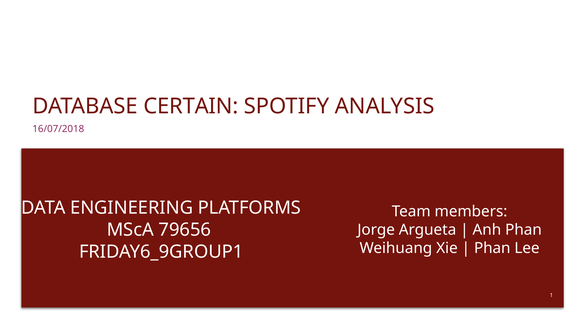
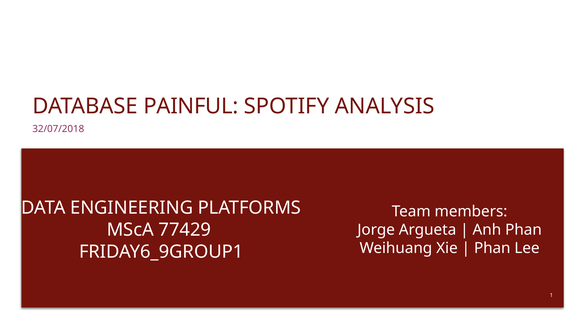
CERTAIN: CERTAIN -> PAINFUL
16/07/2018: 16/07/2018 -> 32/07/2018
79656: 79656 -> 77429
